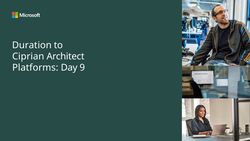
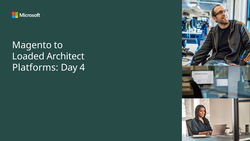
Duration: Duration -> Magento
Ciprian: Ciprian -> Loaded
9: 9 -> 4
